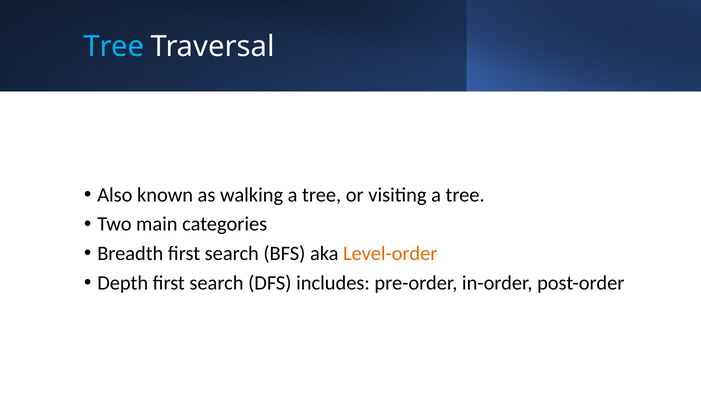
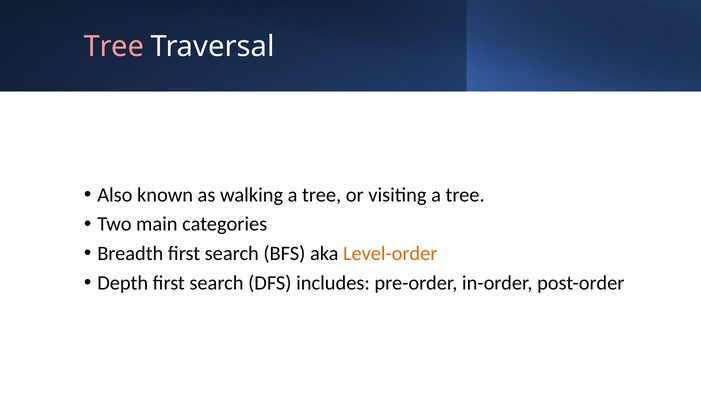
Tree at (114, 46) colour: light blue -> pink
